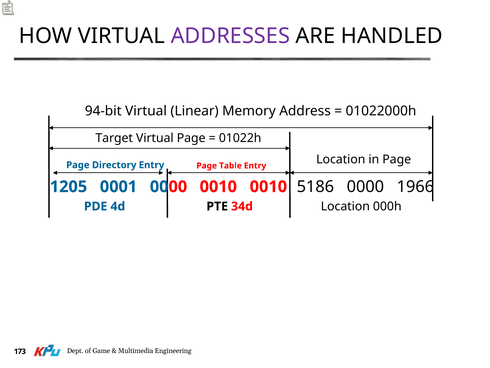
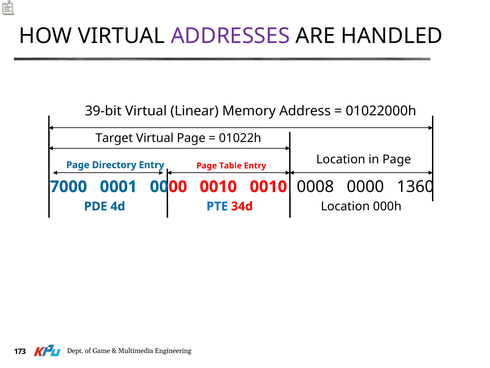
94-bit: 94-bit -> 39-bit
1205: 1205 -> 7000
5186: 5186 -> 0008
1966: 1966 -> 1360
PTE colour: black -> blue
